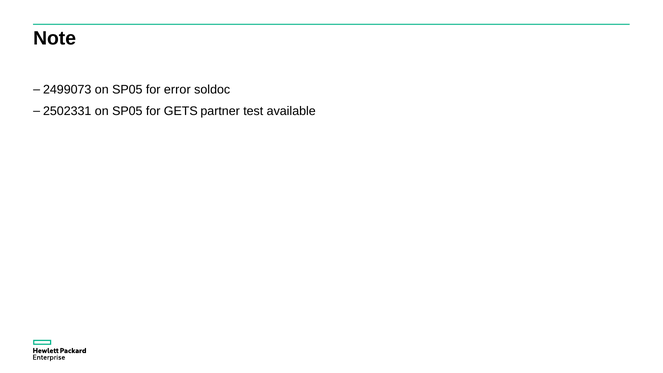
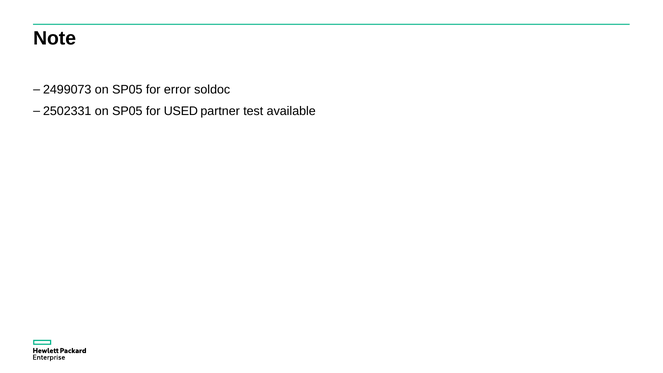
GETS: GETS -> USED
